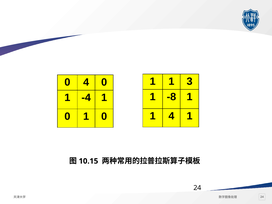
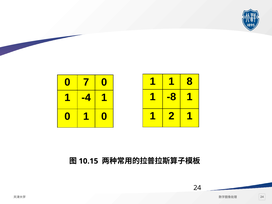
3: 3 -> 8
0 4: 4 -> 7
1 4: 4 -> 2
